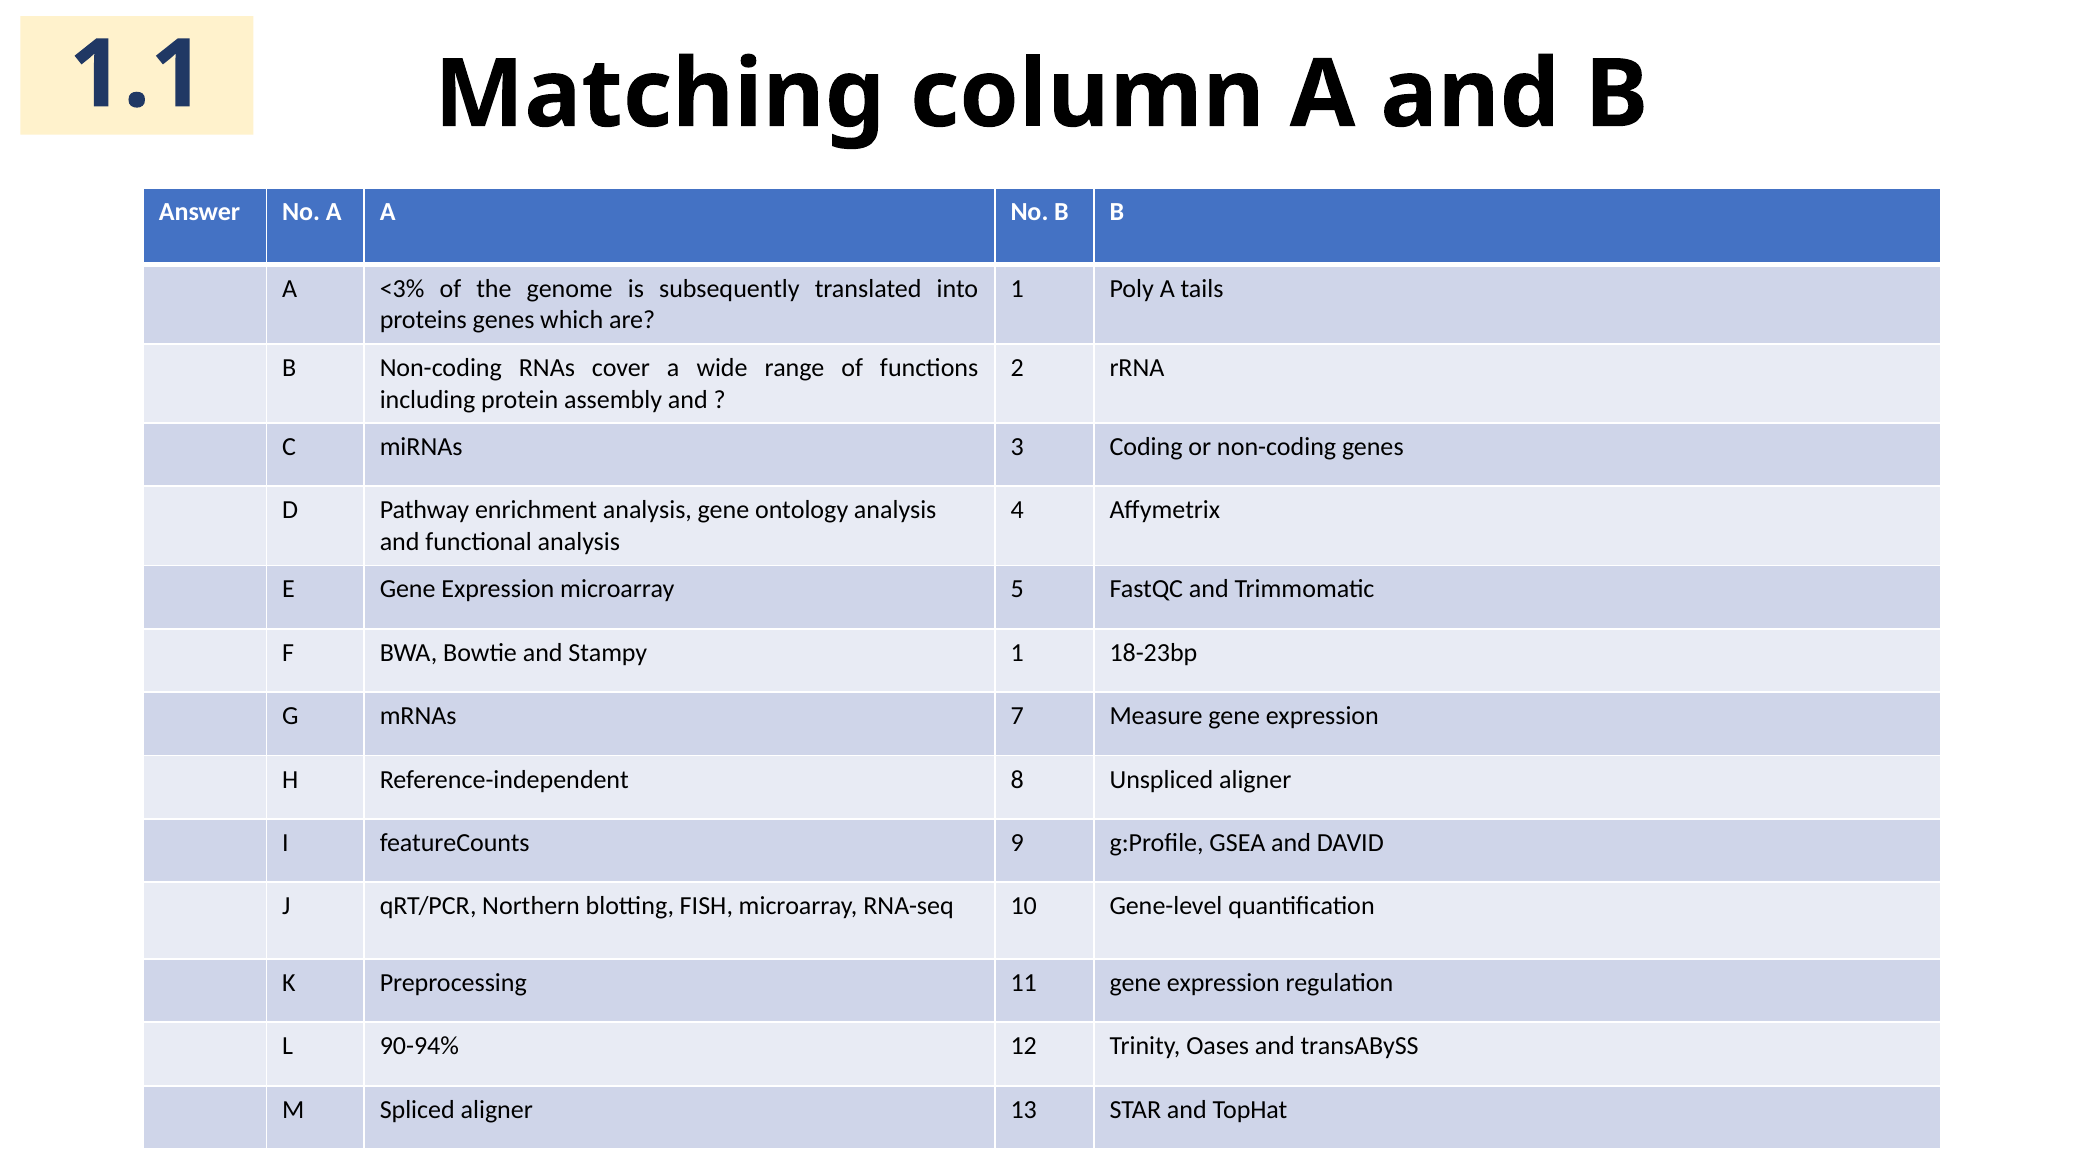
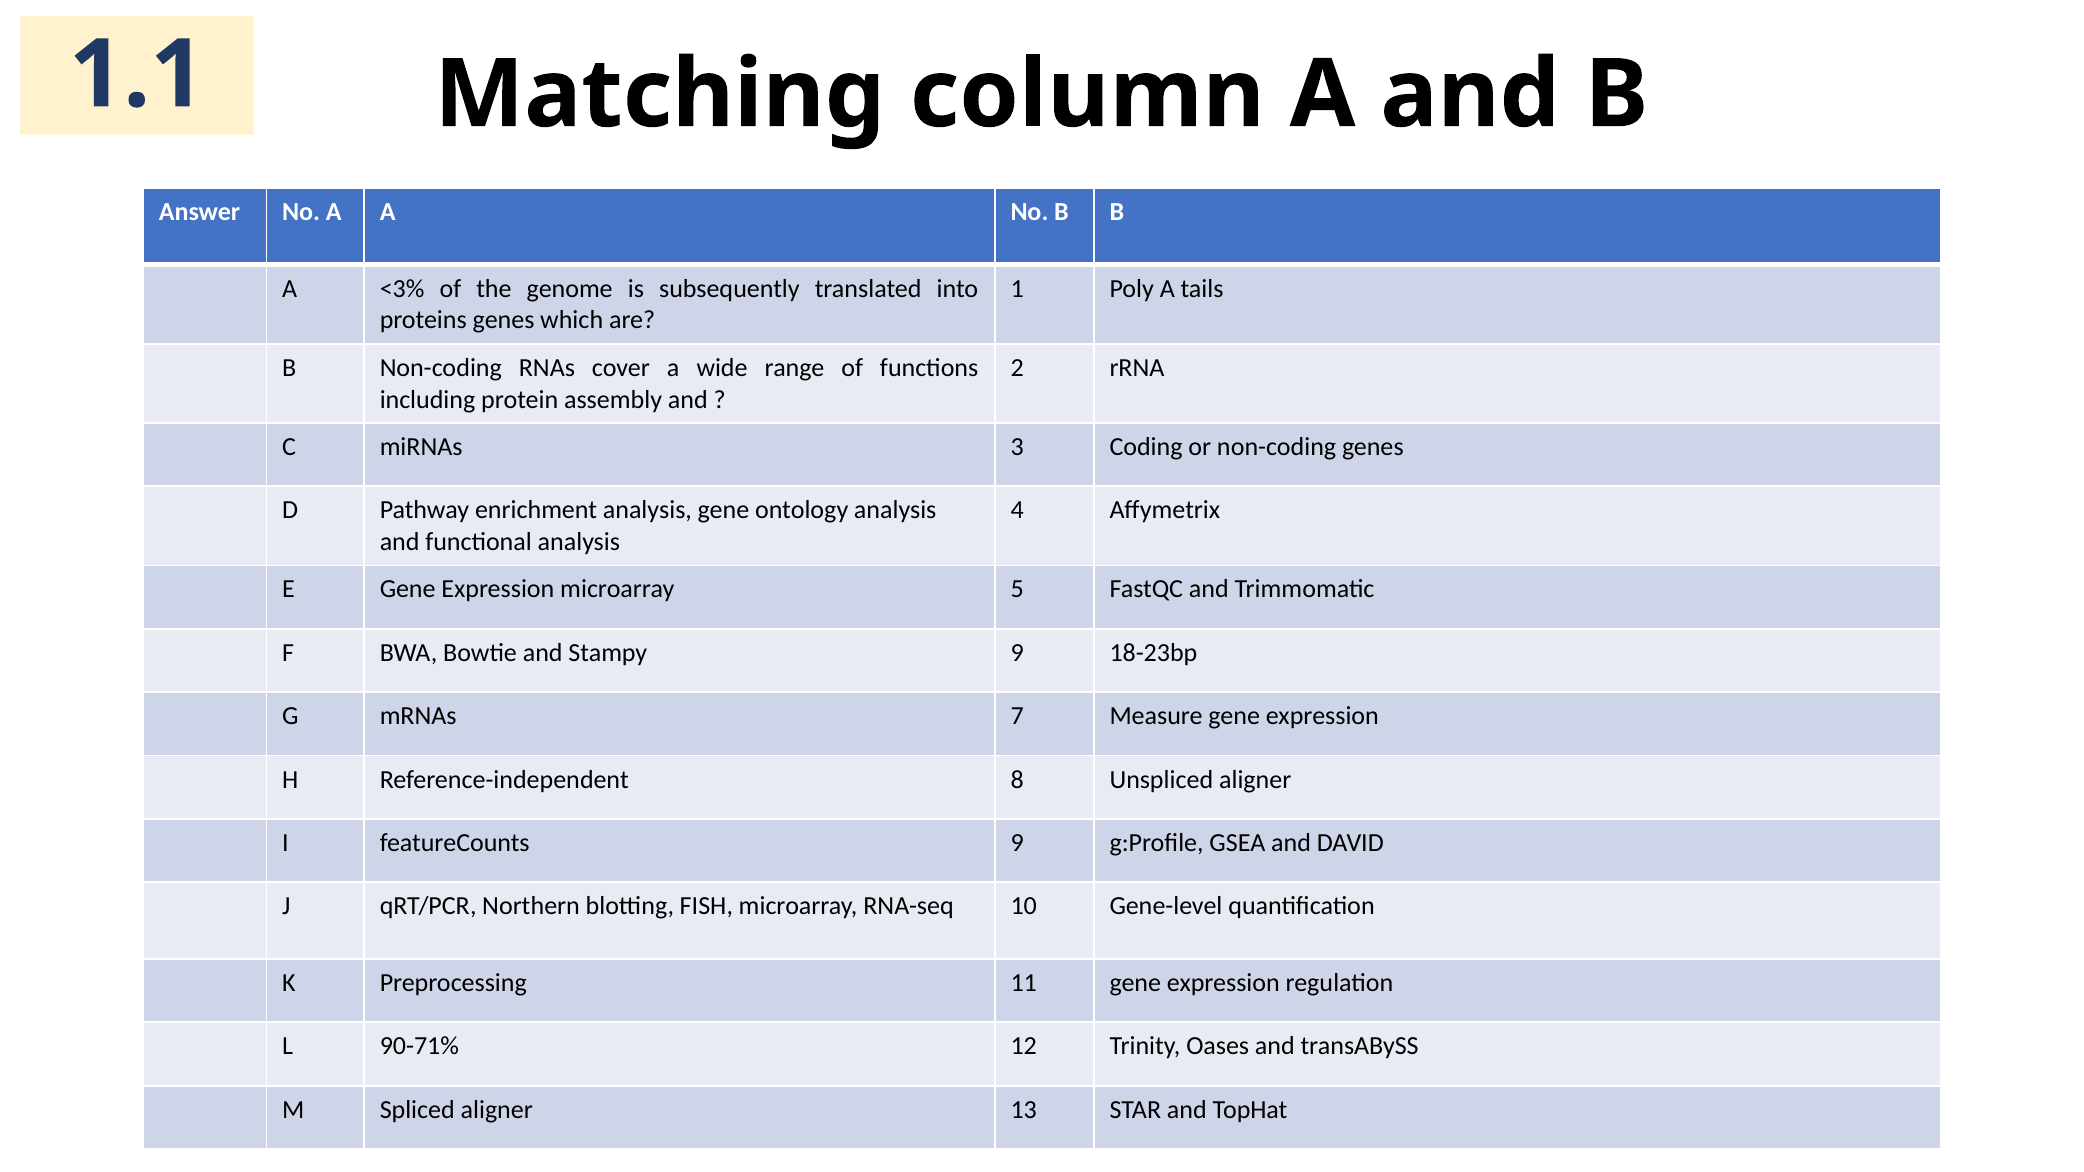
Stampy 1: 1 -> 9
90-94%: 90-94% -> 90-71%
